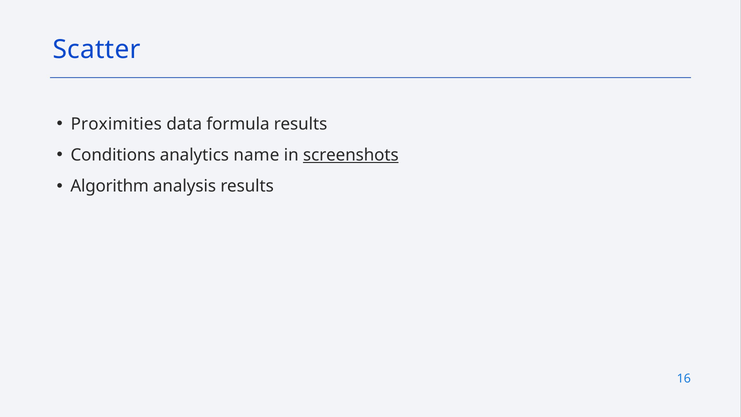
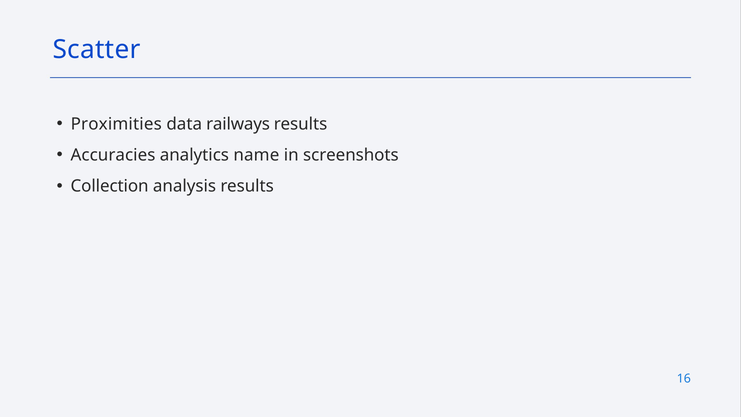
formula: formula -> railways
Conditions: Conditions -> Accuracies
screenshots underline: present -> none
Algorithm: Algorithm -> Collection
